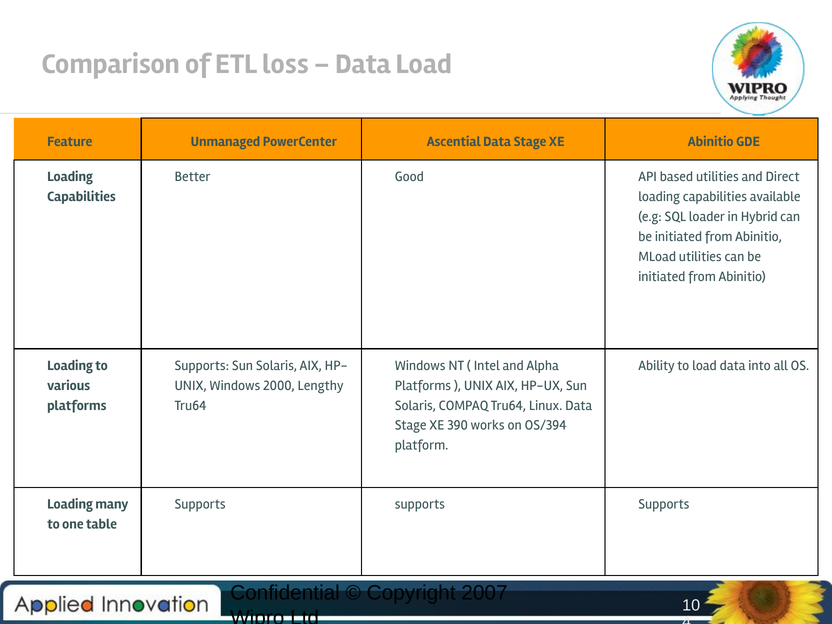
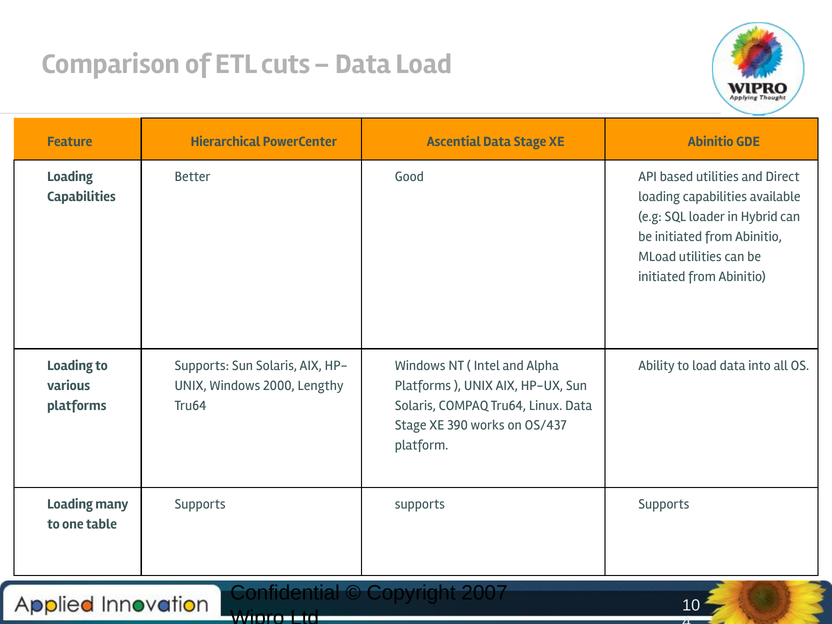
loss: loss -> cuts
Unmanaged: Unmanaged -> Hierarchical
OS/394: OS/394 -> OS/437
